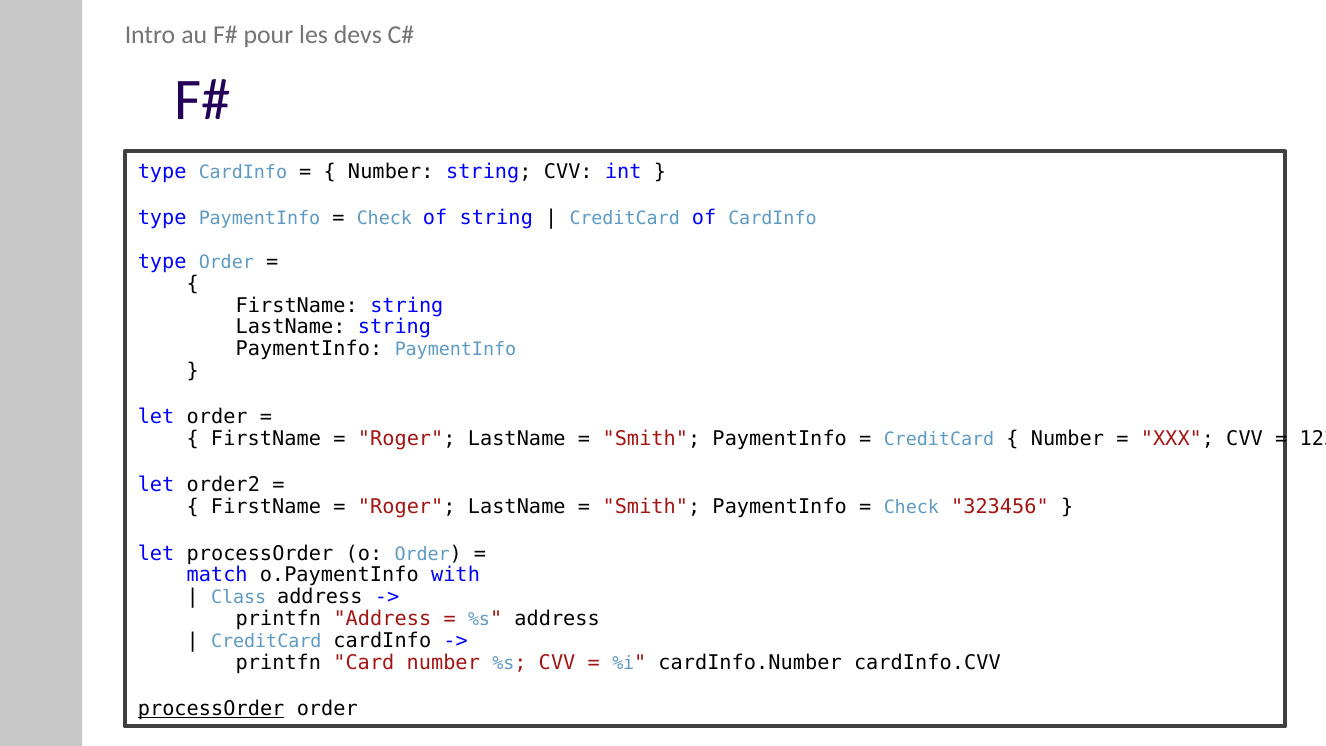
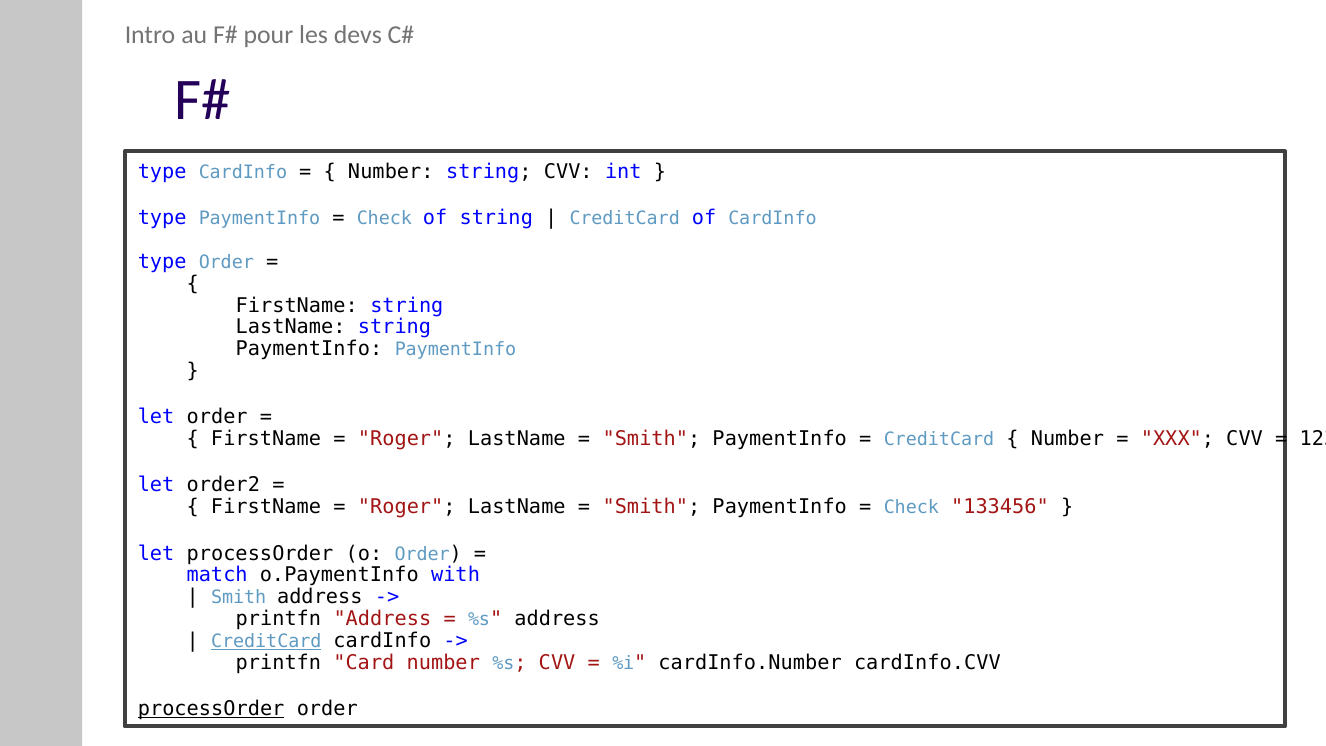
323456: 323456 -> 133456
Class at (239, 598): Class -> Smith
CreditCard at (266, 641) underline: none -> present
